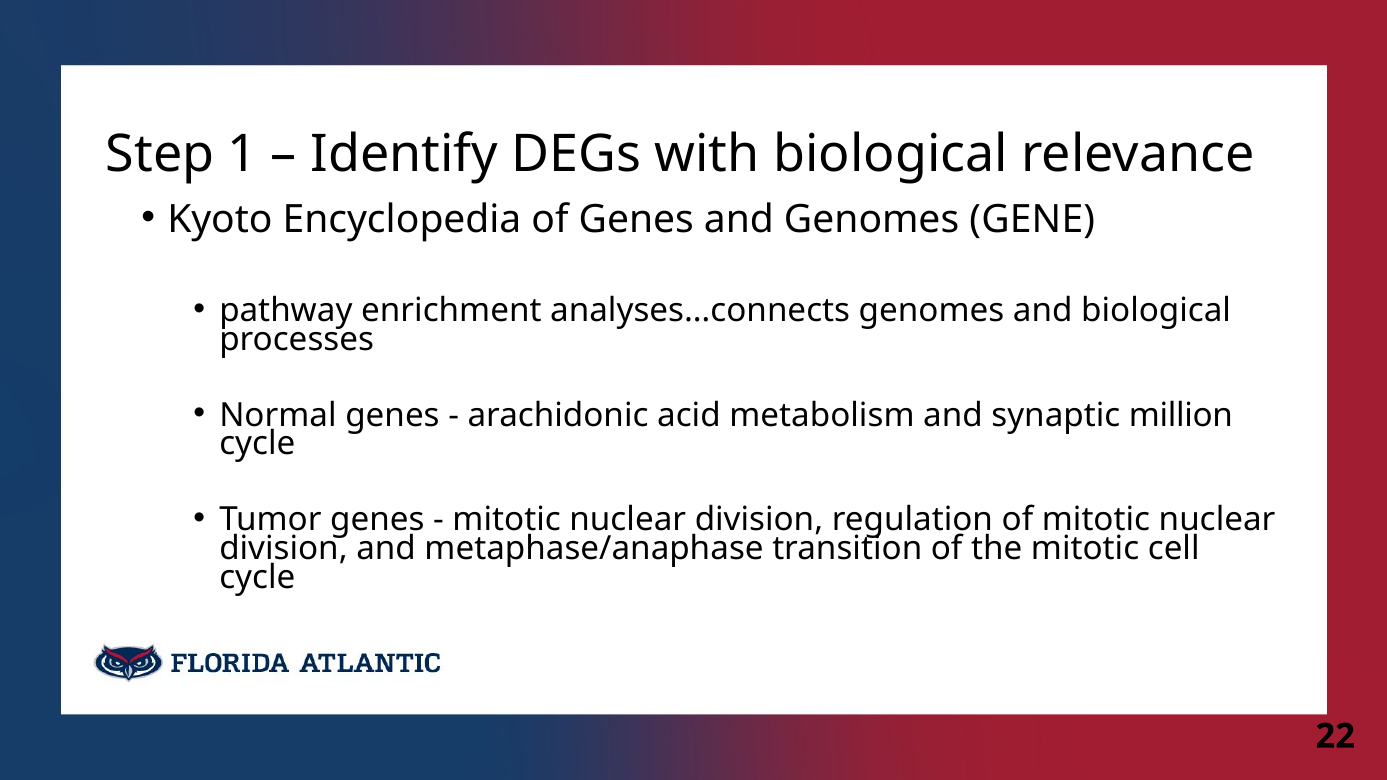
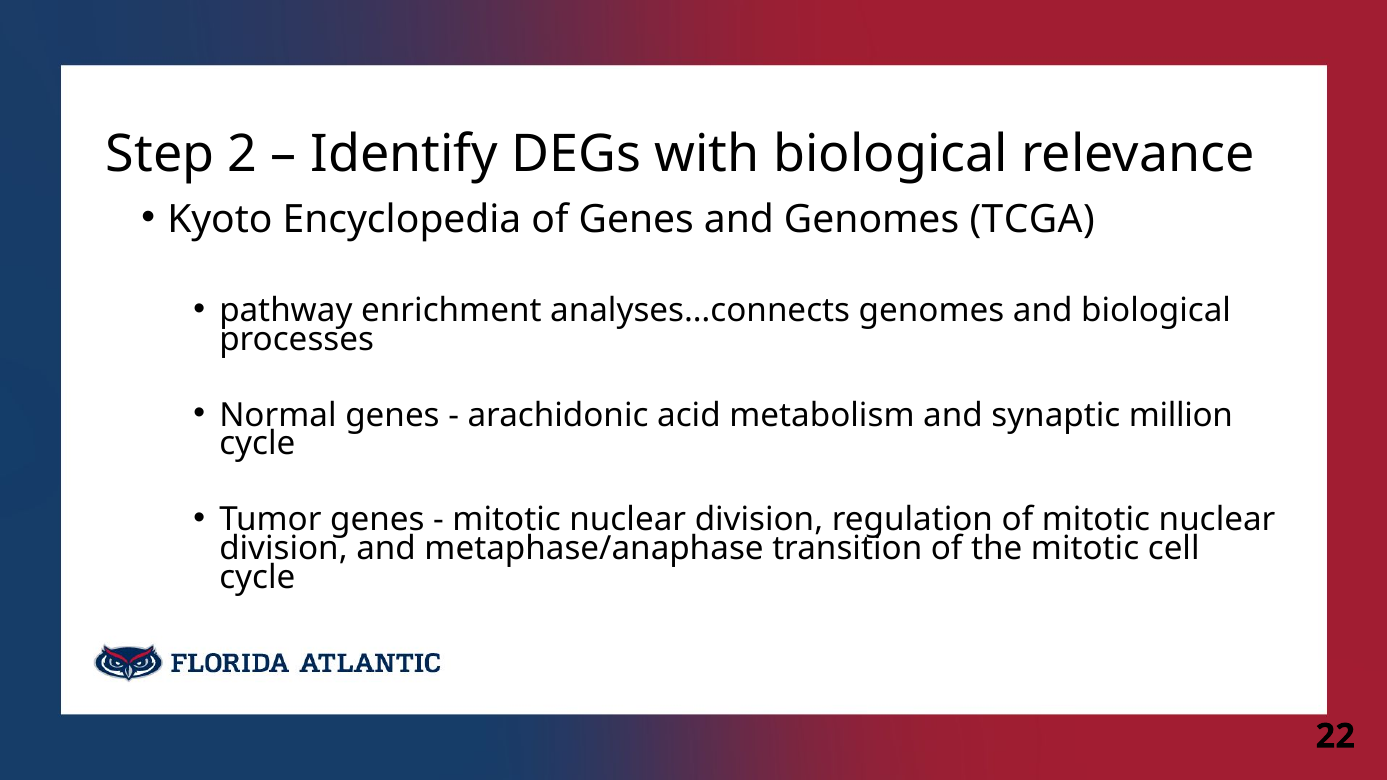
1: 1 -> 2
GENE: GENE -> TCGA
